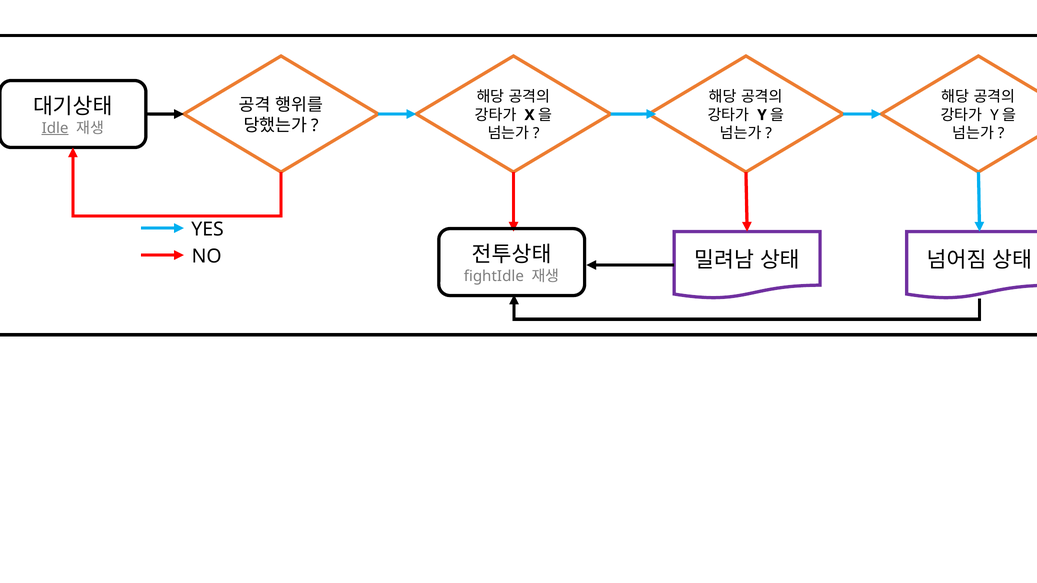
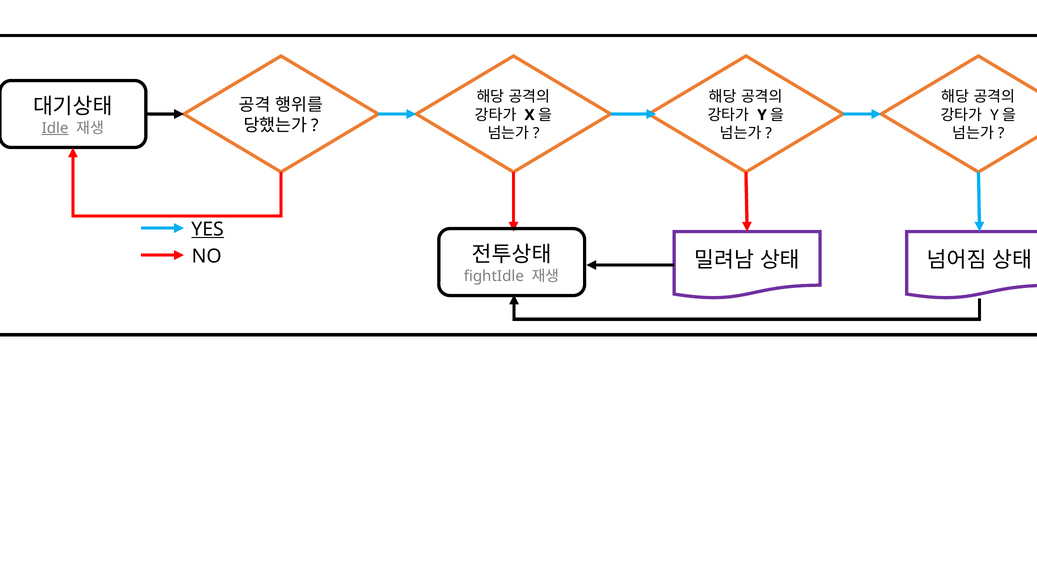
YES underline: none -> present
